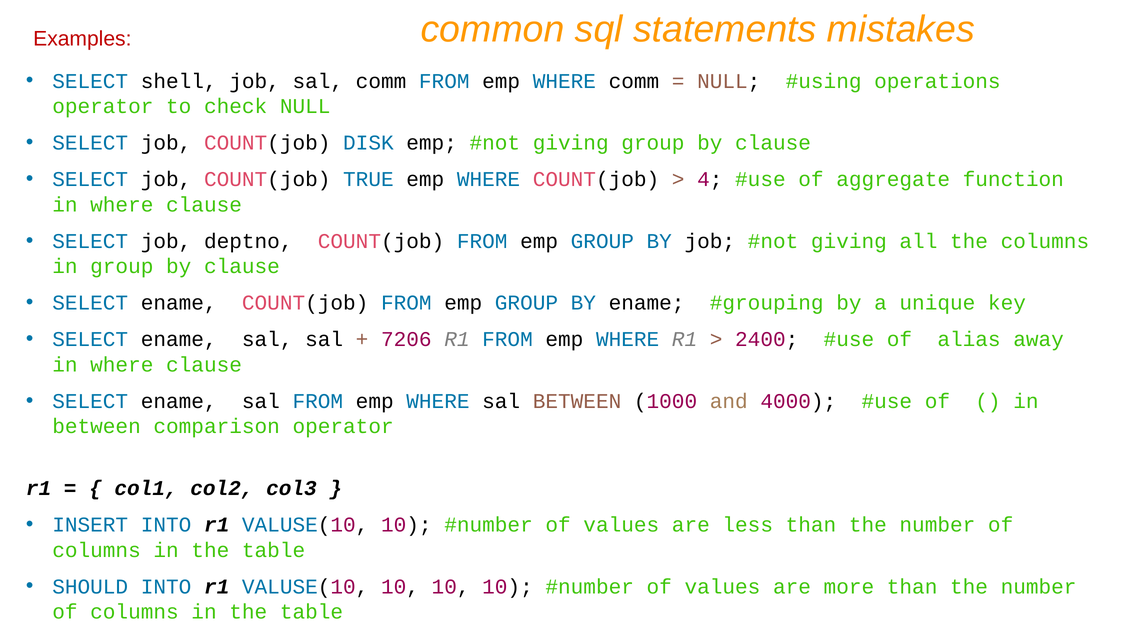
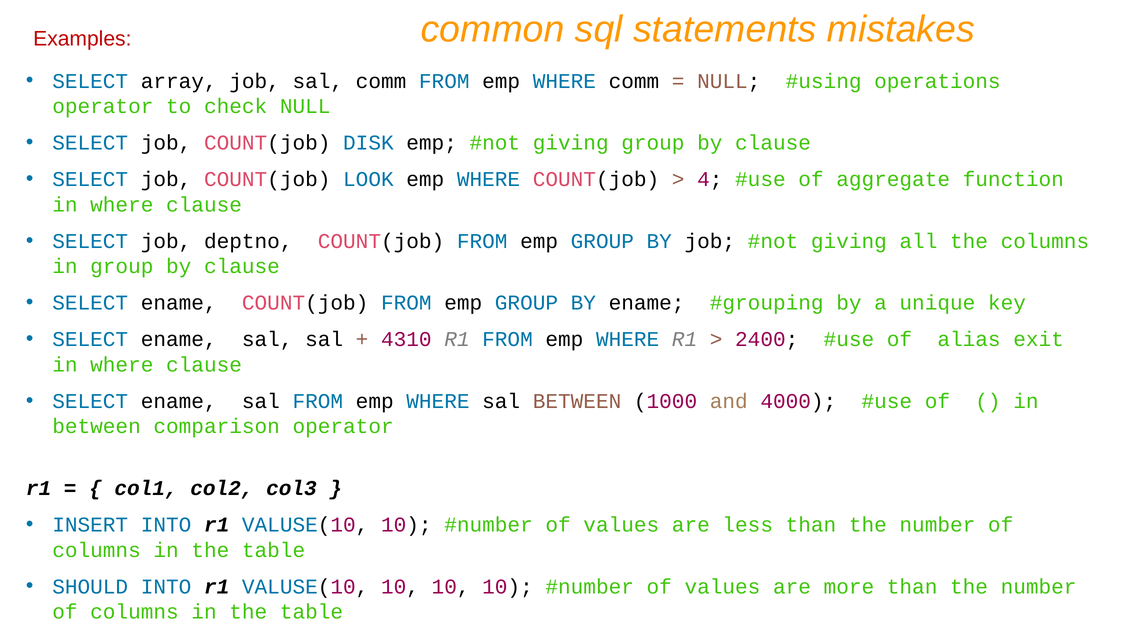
shell: shell -> array
TRUE: TRUE -> LOOK
7206: 7206 -> 4310
away: away -> exit
